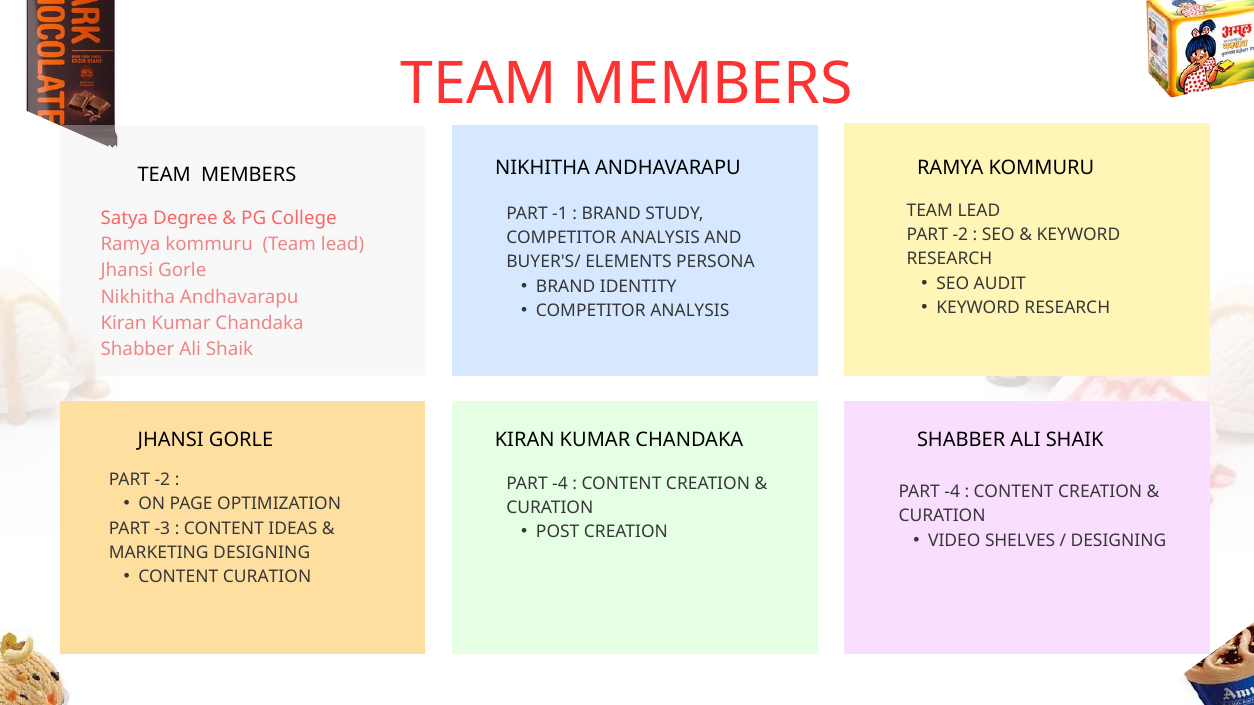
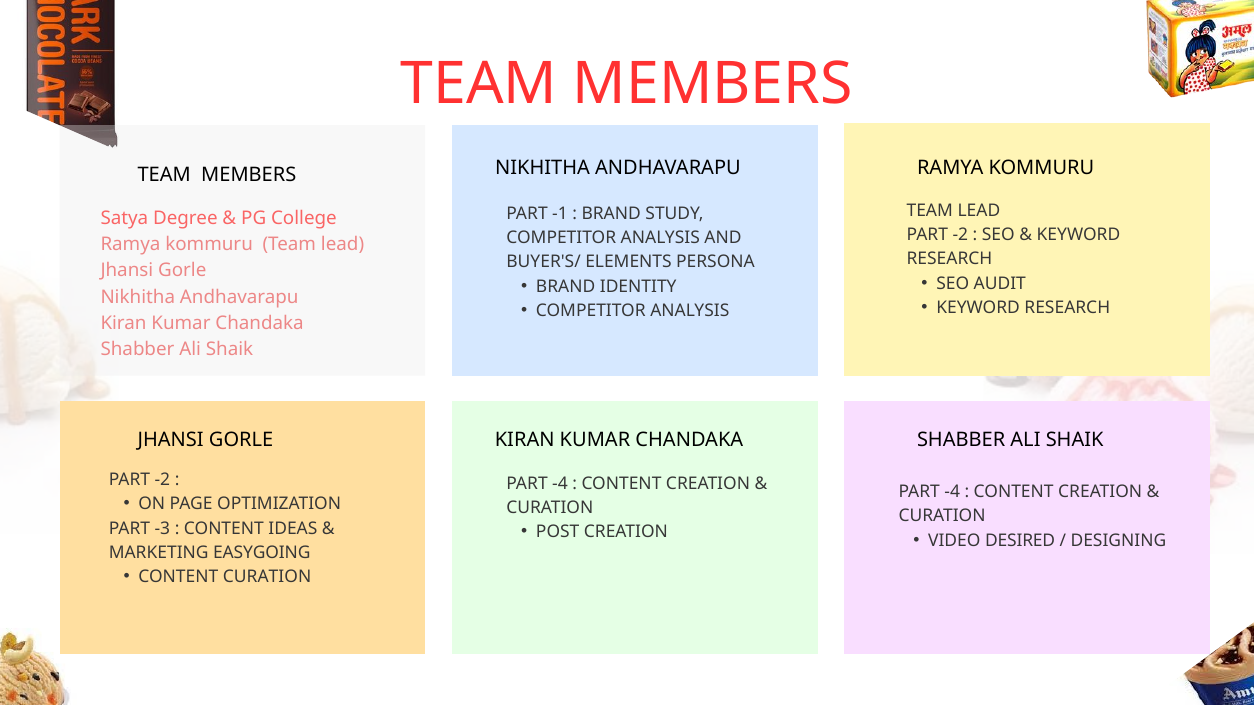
SHELVES: SHELVES -> DESIRED
MARKETING DESIGNING: DESIGNING -> EASYGOING
